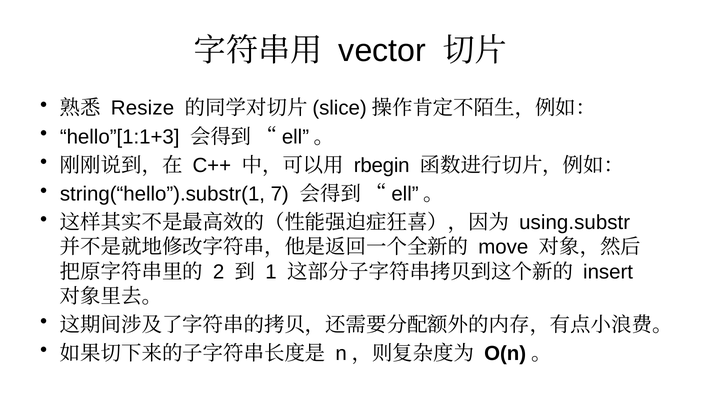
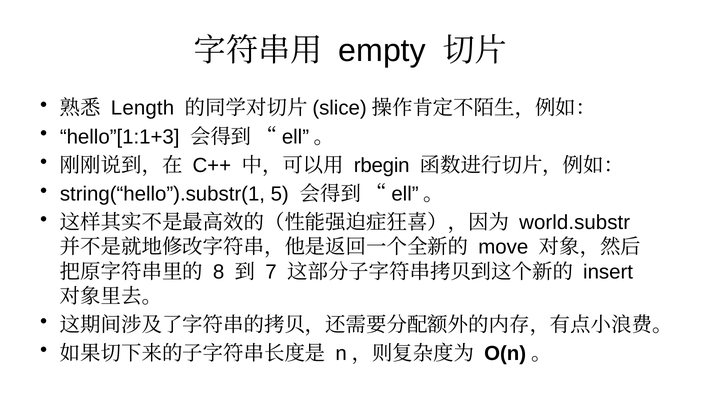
vector: vector -> empty
Resize: Resize -> Length
7: 7 -> 5
using.substr: using.substr -> world.substr
2: 2 -> 8
1: 1 -> 7
